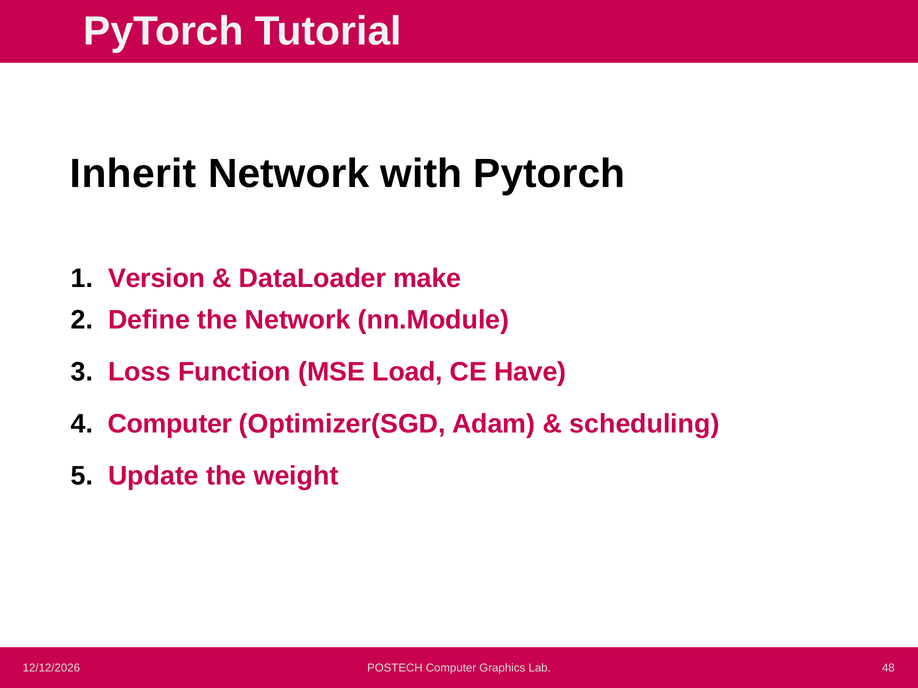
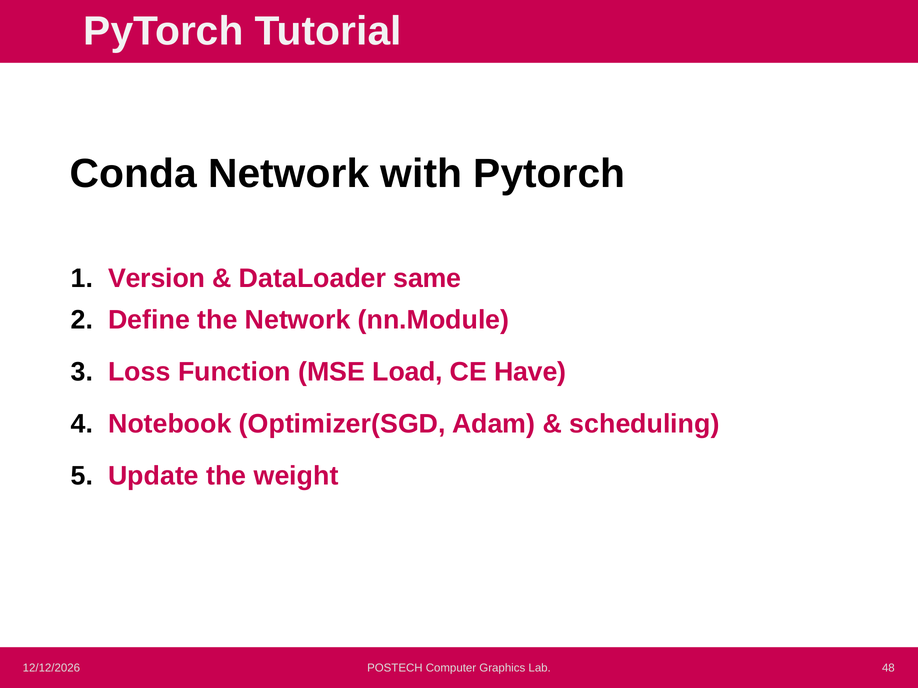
Inherit: Inherit -> Conda
make: make -> same
Computer at (170, 424): Computer -> Notebook
